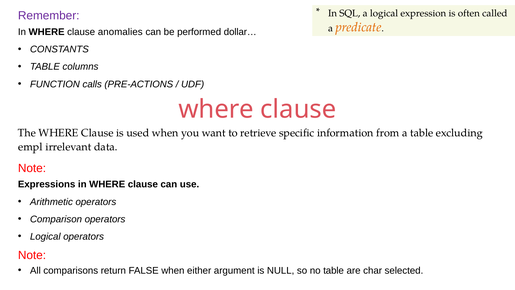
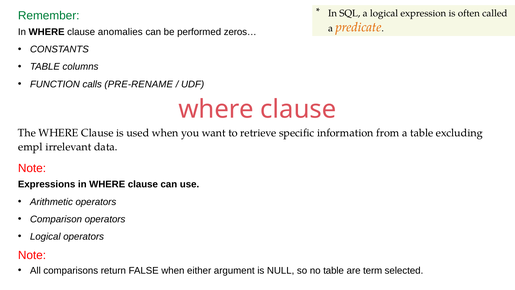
Remember colour: purple -> green
dollar…: dollar… -> zeros…
PRE-ACTIONS: PRE-ACTIONS -> PRE-RENAME
char: char -> term
